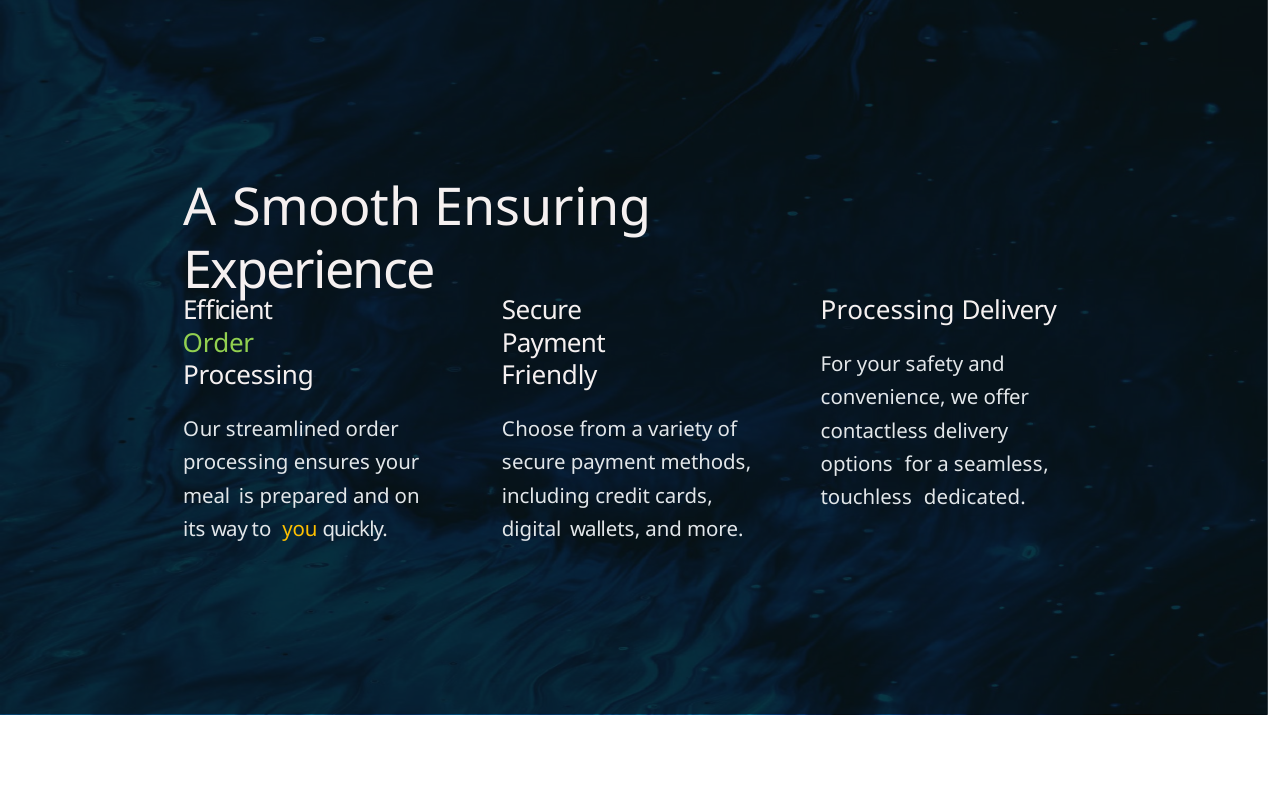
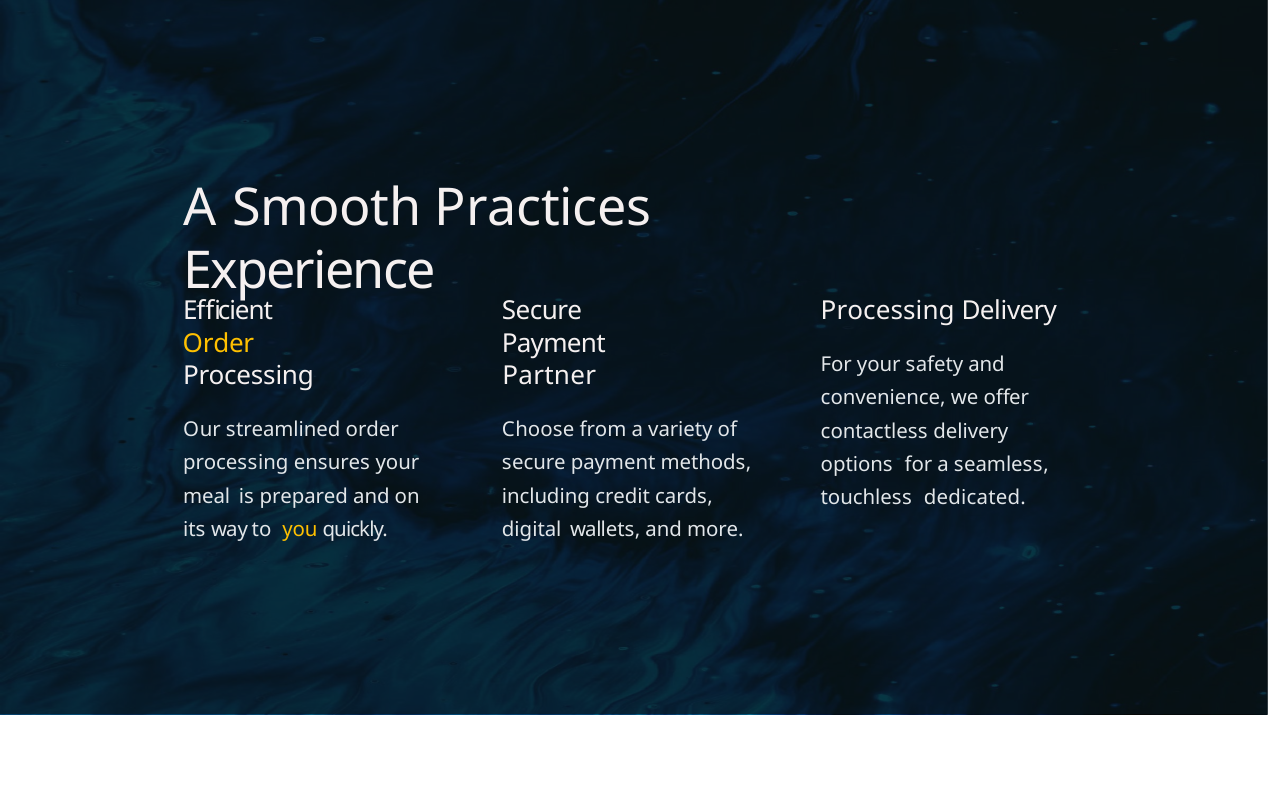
Ensuring: Ensuring -> Practices
Order at (218, 344) colour: light green -> yellow
Friendly: Friendly -> Partner
